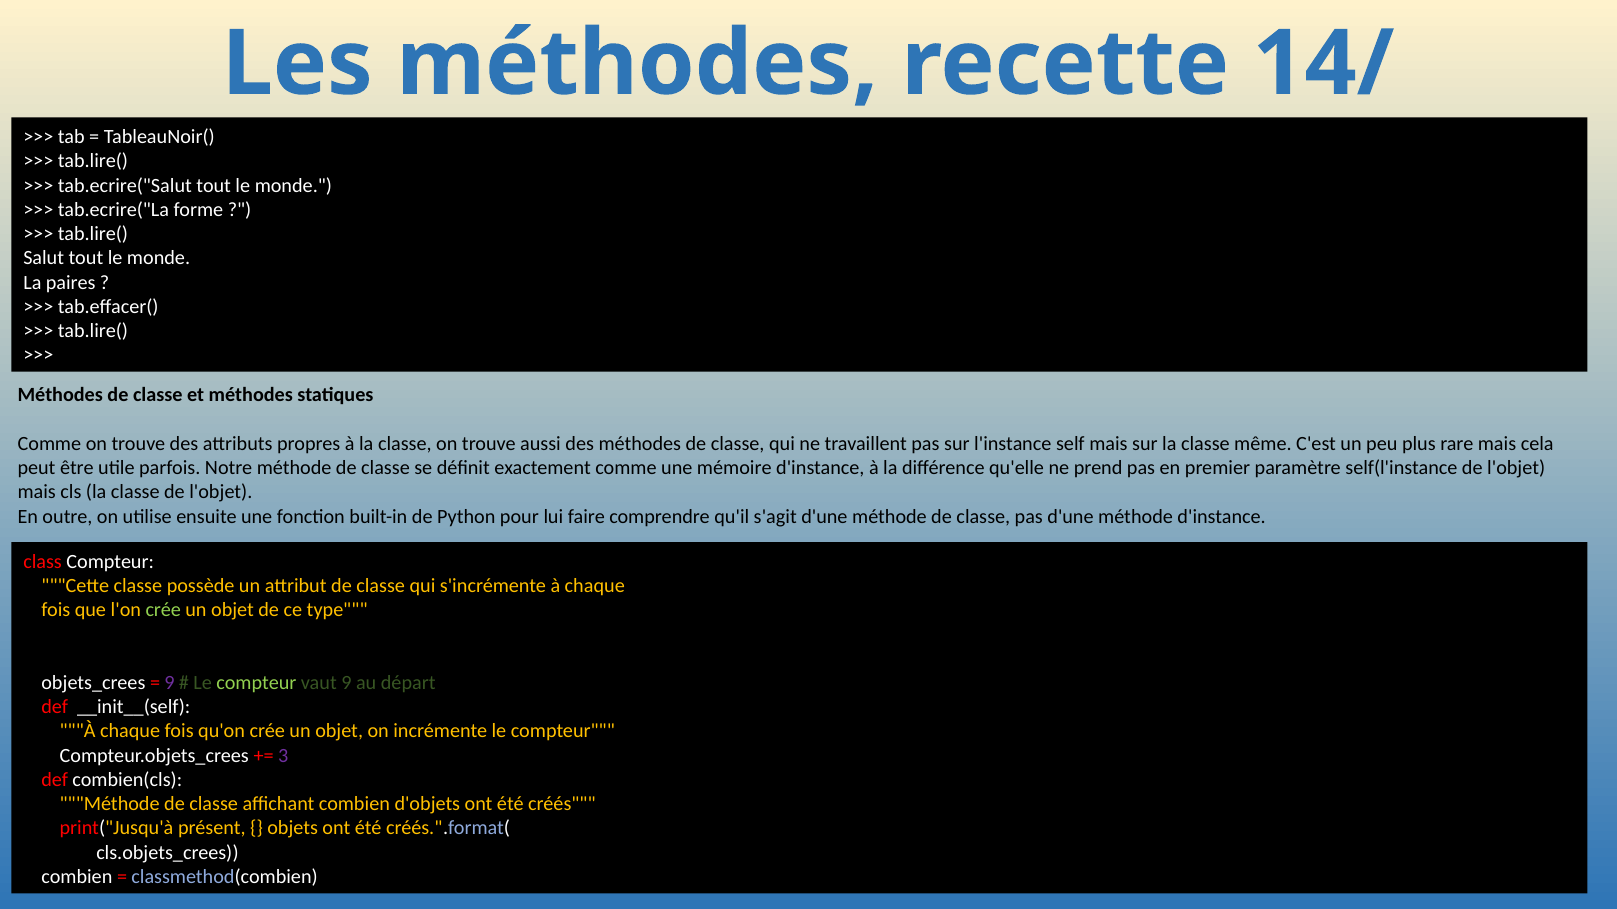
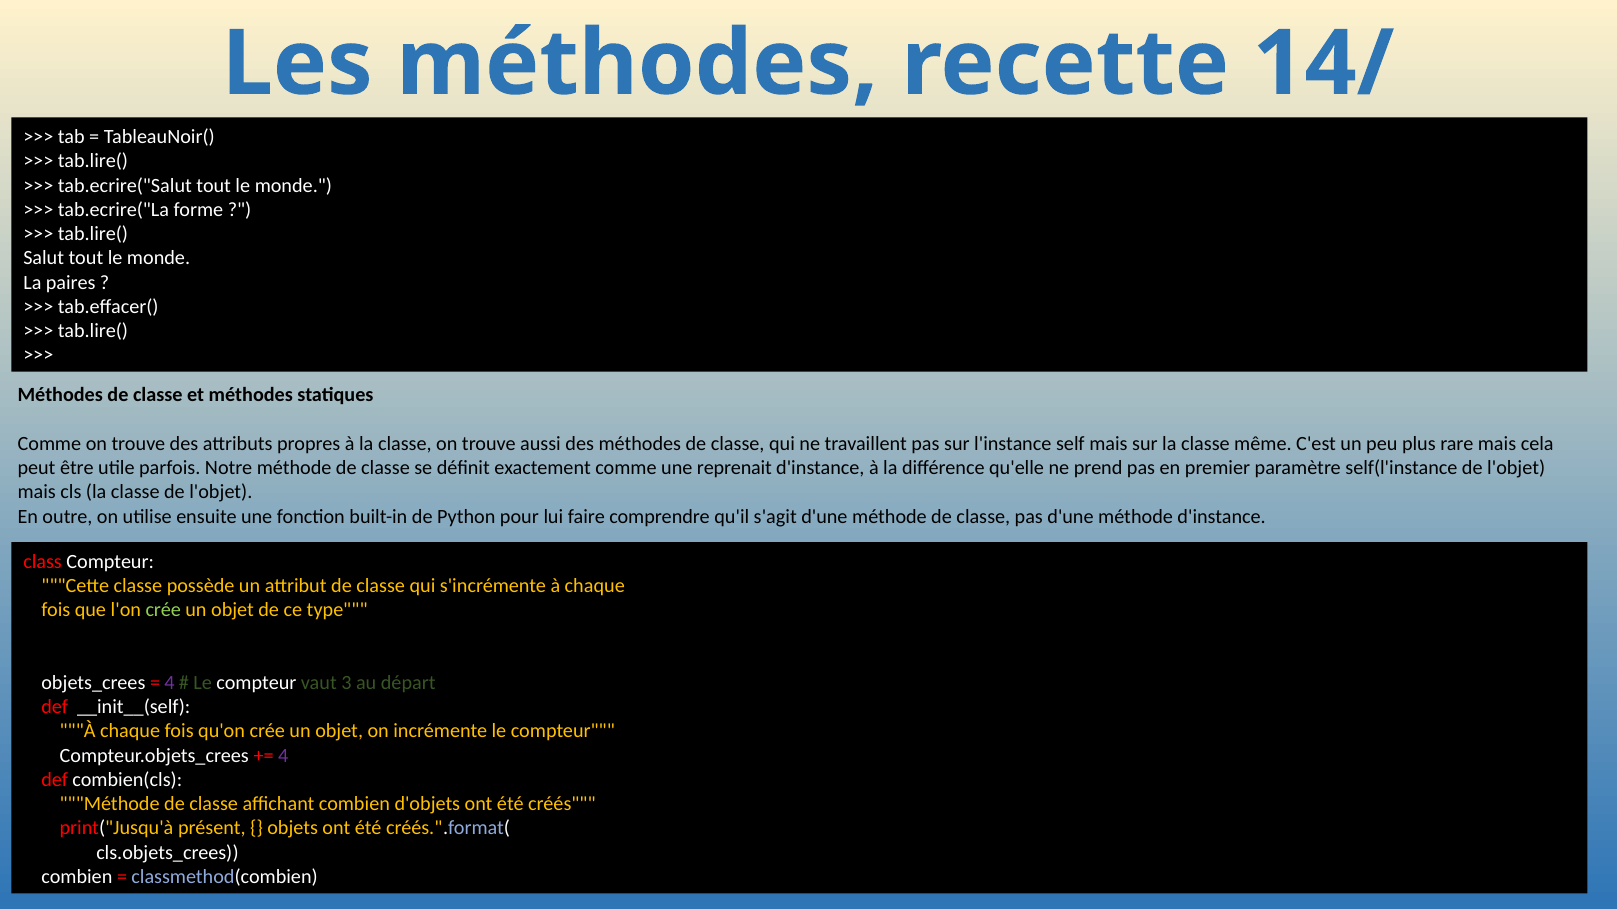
mémoire: mémoire -> reprenait
9 at (169, 683): 9 -> 4
compteur at (256, 683) colour: light green -> white
vaut 9: 9 -> 3
3 at (283, 756): 3 -> 4
